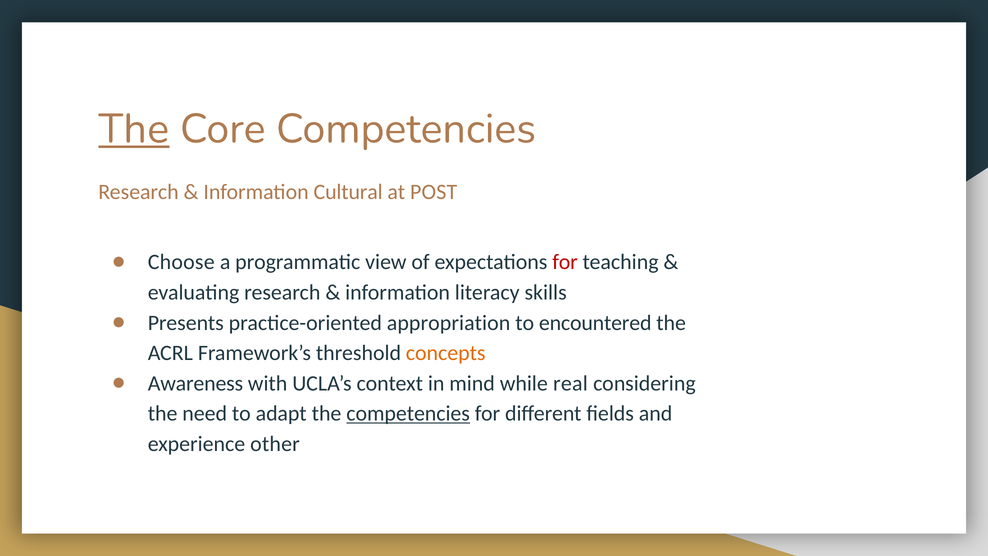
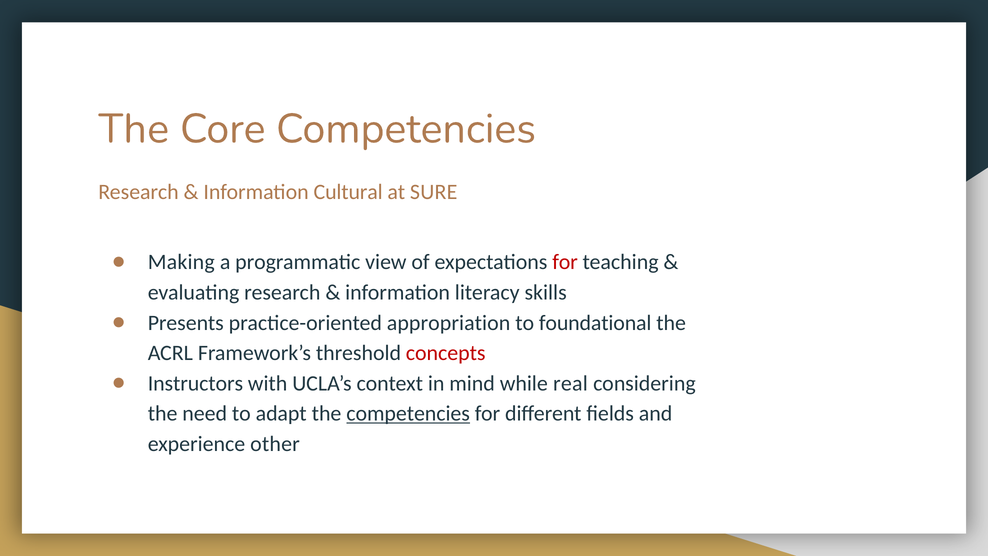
The at (134, 129) underline: present -> none
POST: POST -> SURE
Choose: Choose -> Making
encountered: encountered -> foundational
concepts colour: orange -> red
Awareness: Awareness -> Instructors
